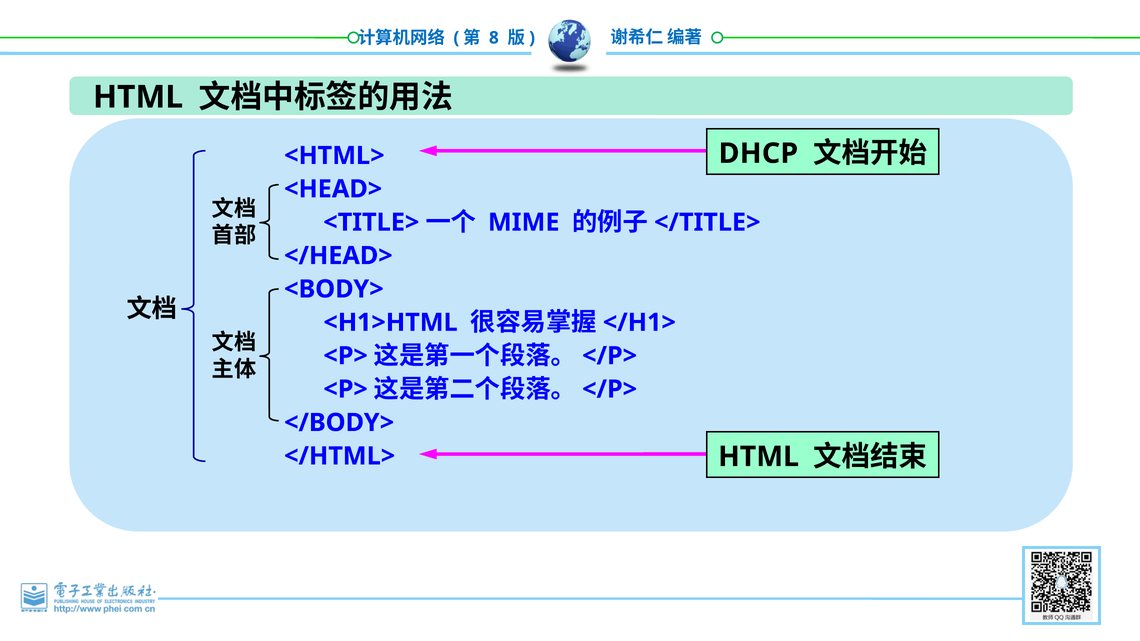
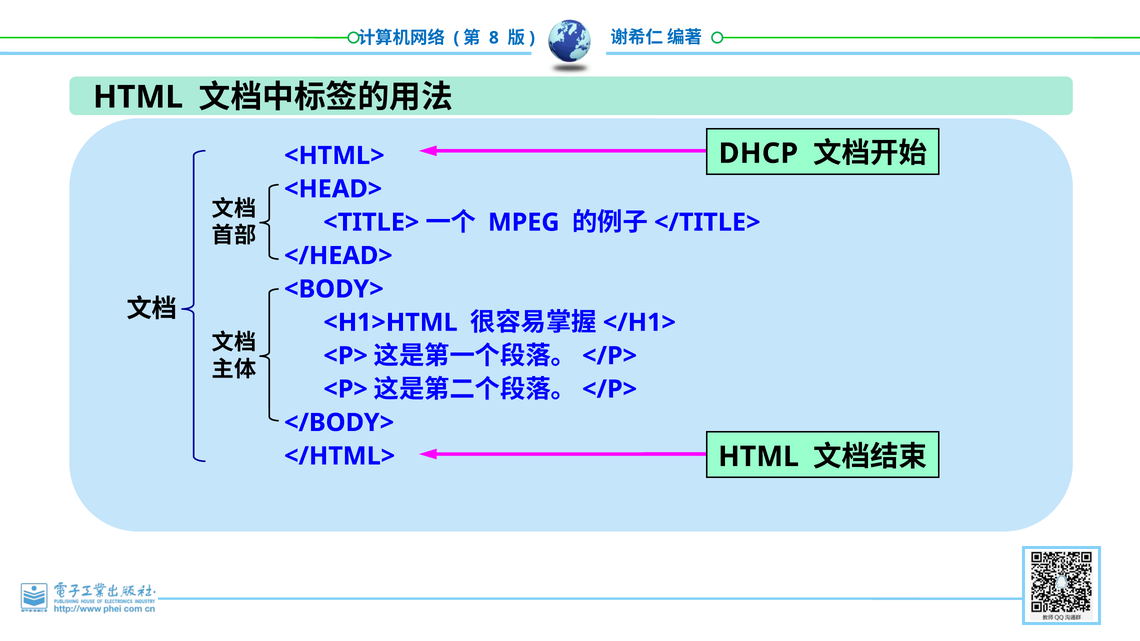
MIME: MIME -> MPEG
